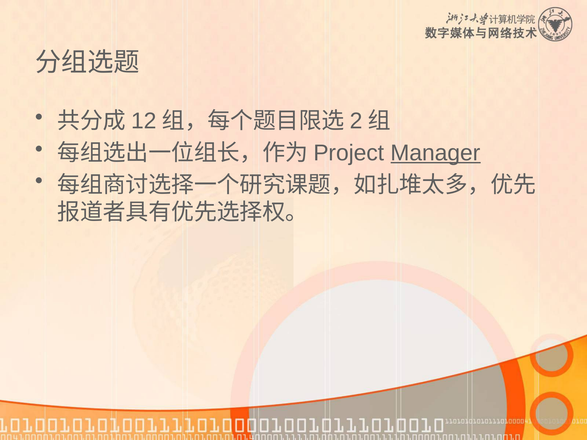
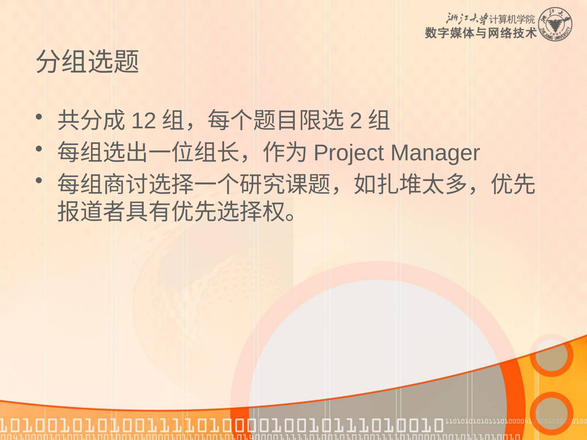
Manager underline: present -> none
